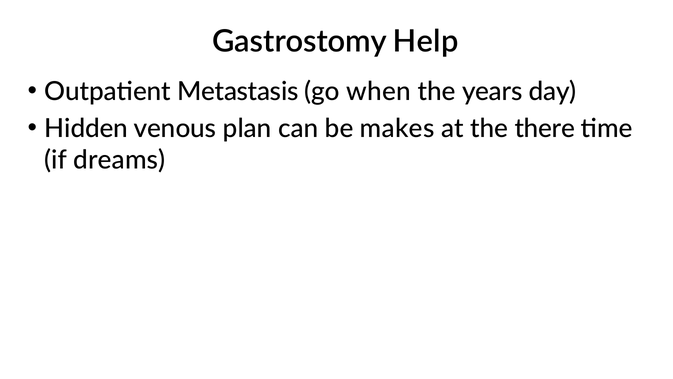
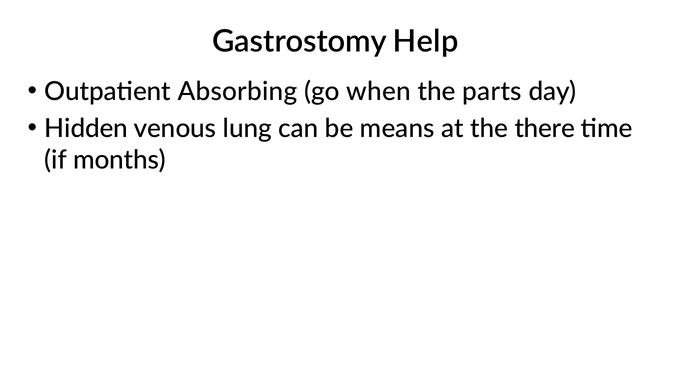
Metastasis: Metastasis -> Absorbing
years: years -> parts
plan: plan -> lung
makes: makes -> means
dreams: dreams -> months
